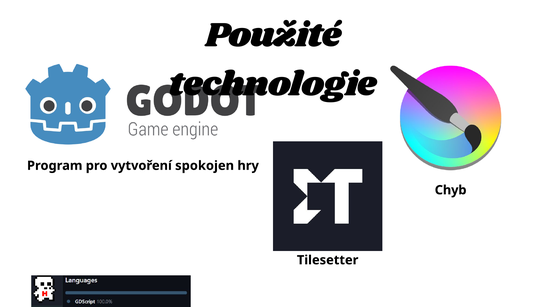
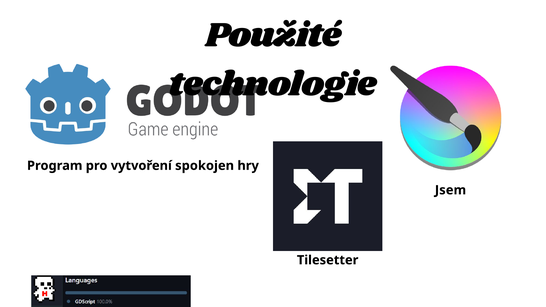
Chyb: Chyb -> Jsem
